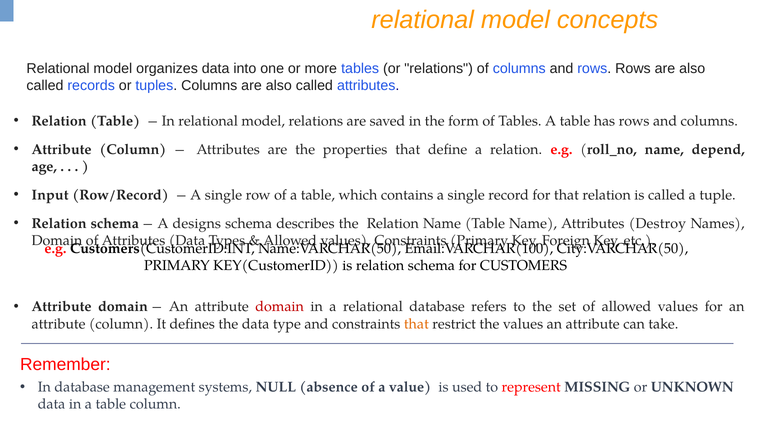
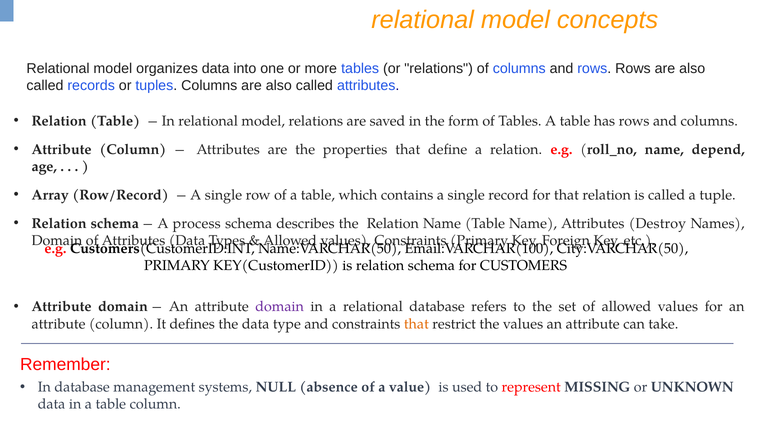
Input: Input -> Array
designs: designs -> process
domain at (280, 307) colour: red -> purple
